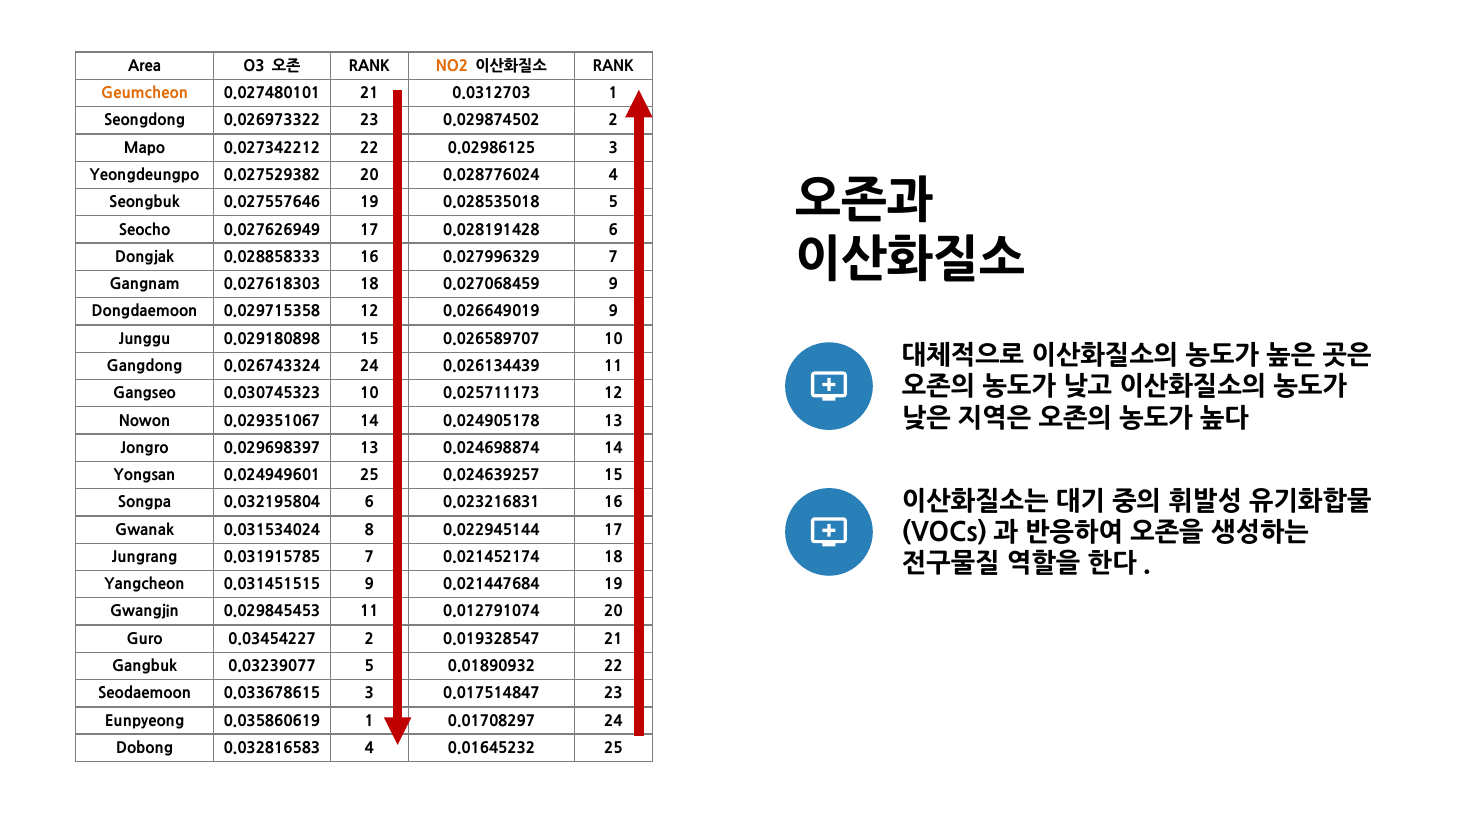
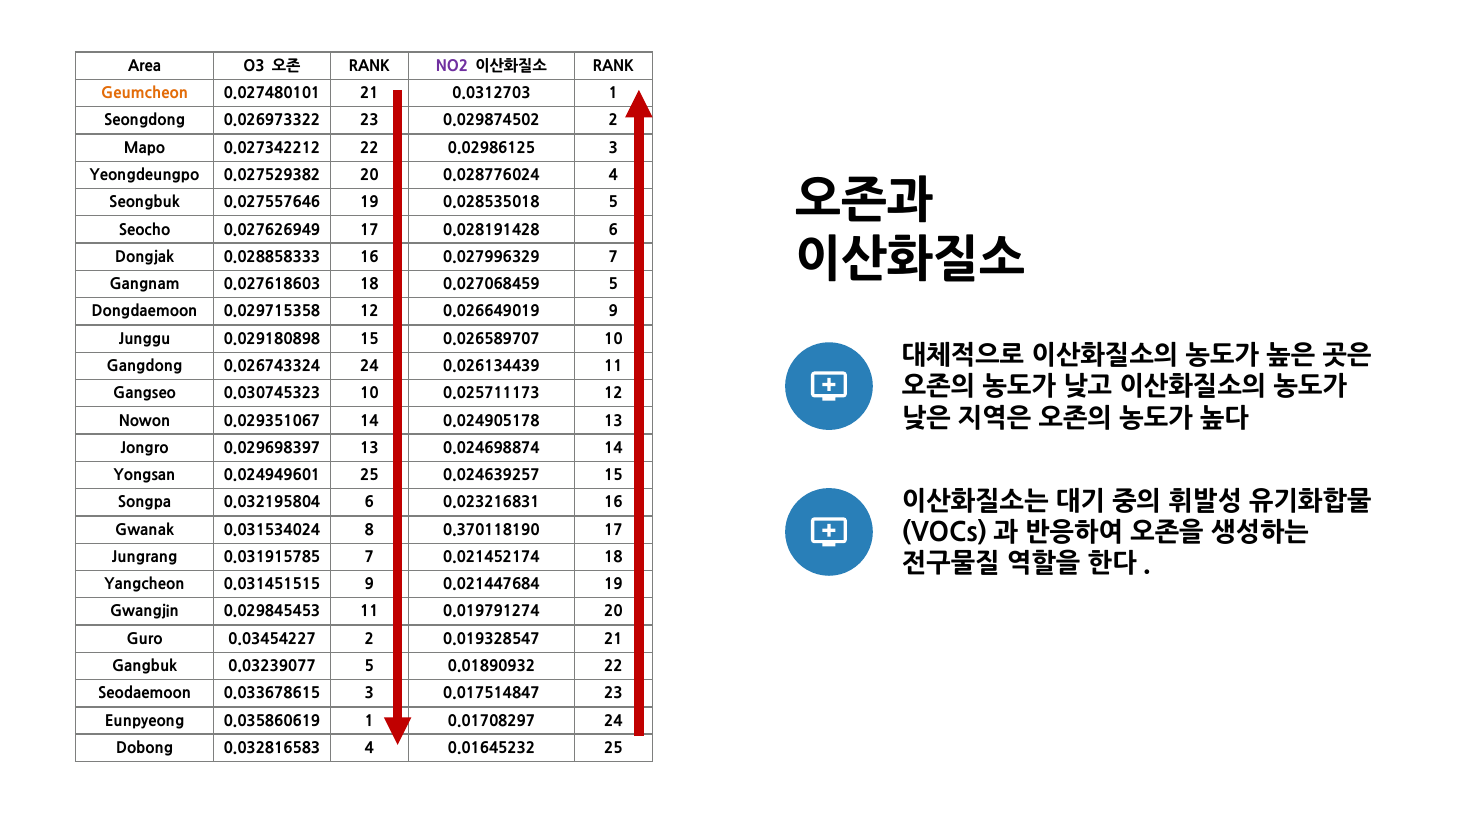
NO2 colour: orange -> purple
0.027618303: 0.027618303 -> 0.027618603
0.027068459 9: 9 -> 5
0.022945144: 0.022945144 -> 0.370118190
0.012791074: 0.012791074 -> 0.019791274
